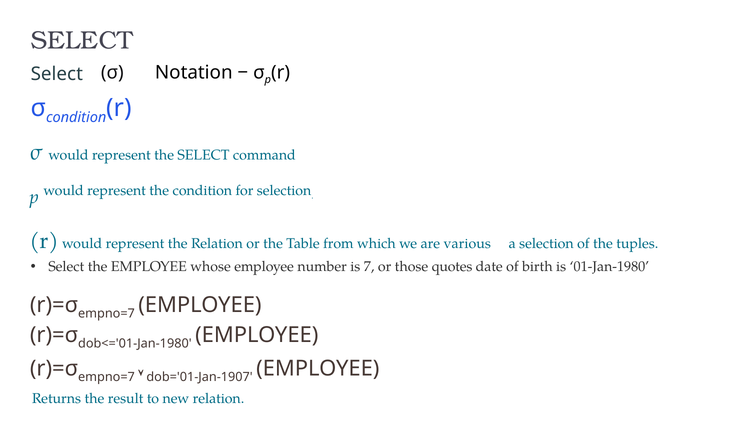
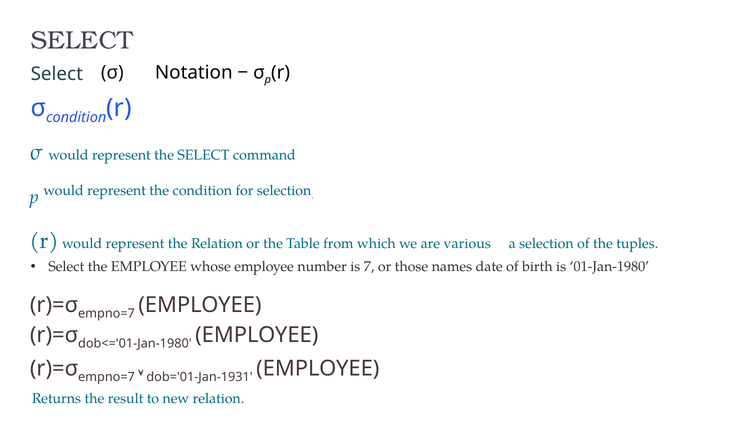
quotes: quotes -> names
dob='01-Jan-1907: dob='01-Jan-1907 -> dob='01-Jan-1931
